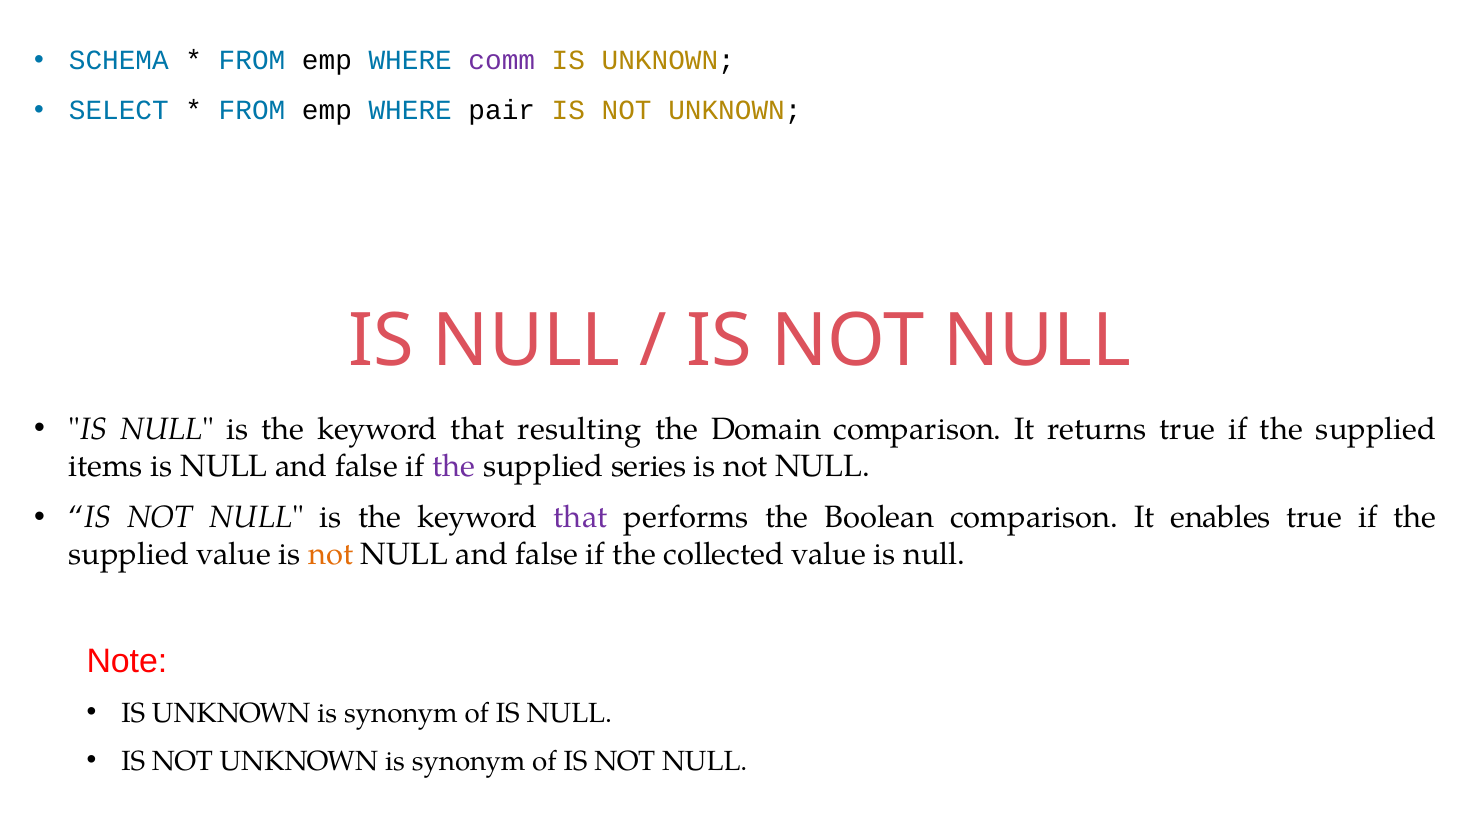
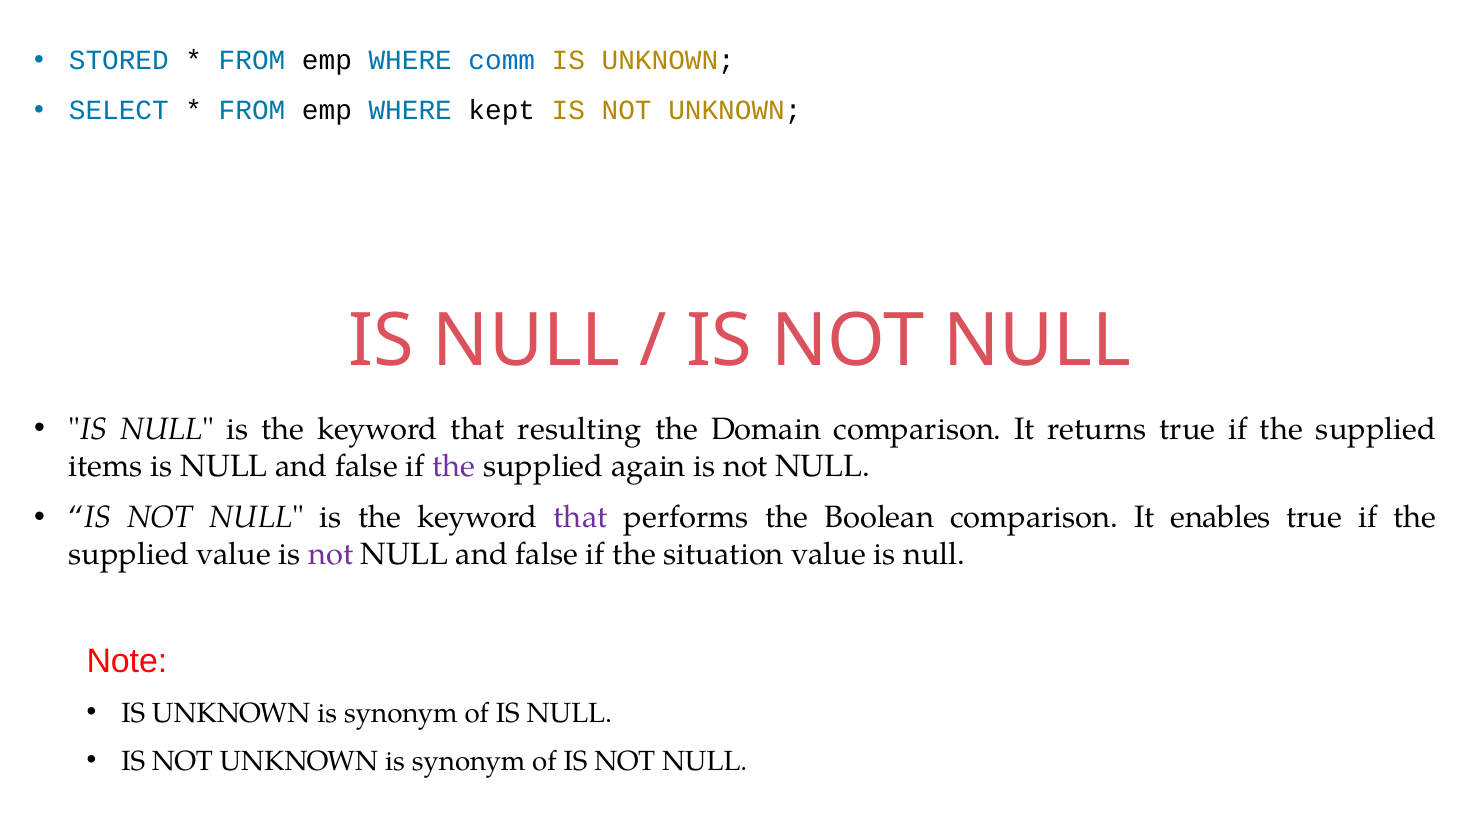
SCHEMA: SCHEMA -> STORED
comm colour: purple -> blue
pair: pair -> kept
series: series -> again
not at (331, 555) colour: orange -> purple
collected: collected -> situation
